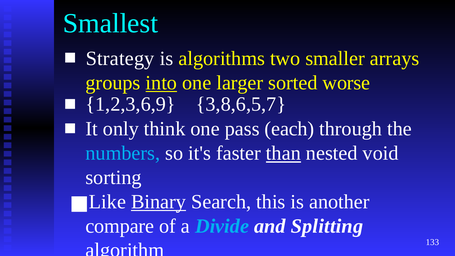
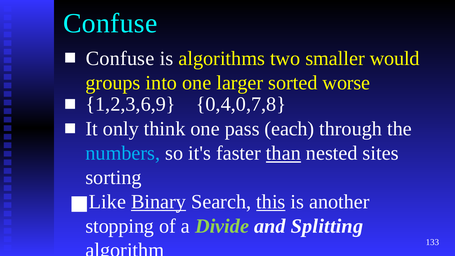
Smallest at (110, 23): Smallest -> Confuse
Strategy at (120, 58): Strategy -> Confuse
arrays: arrays -> would
into underline: present -> none
3,8,6,5,7: 3,8,6,5,7 -> 0,4,0,7,8
void: void -> sites
this underline: none -> present
compare: compare -> stopping
Divide colour: light blue -> light green
